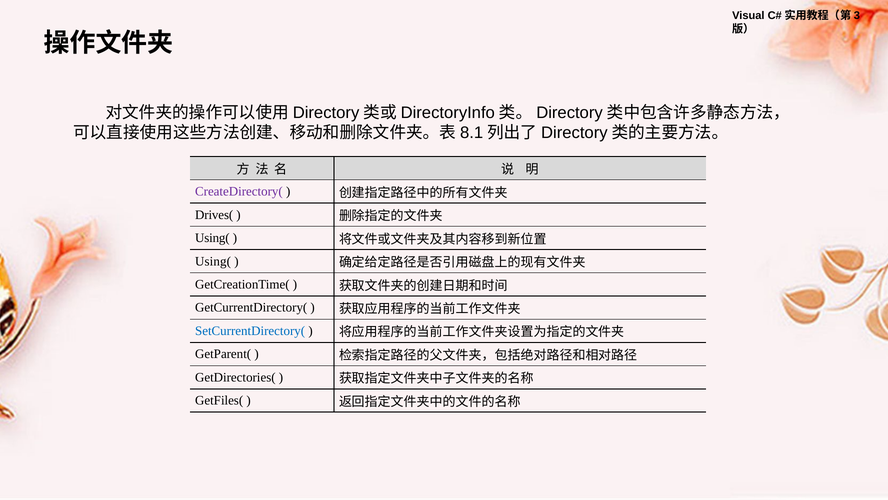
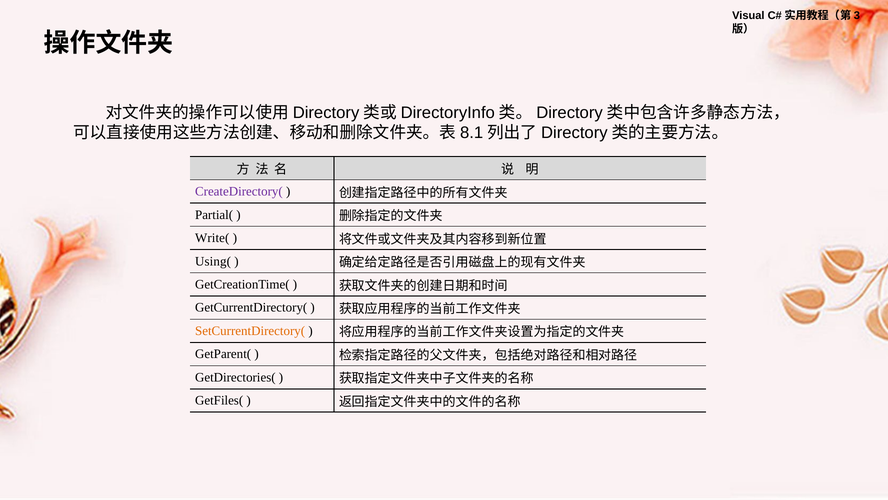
Drives(: Drives( -> Partial(
Using( at (212, 238): Using( -> Write(
SetCurrentDirectory( colour: blue -> orange
